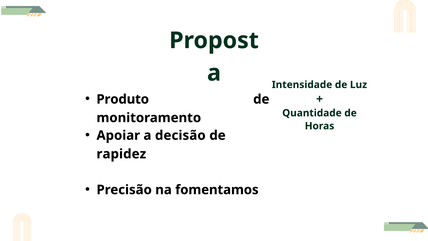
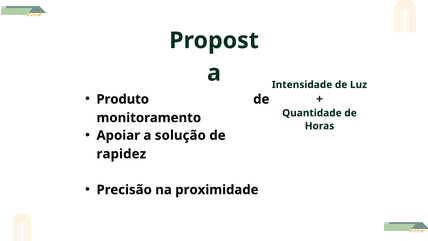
decisão: decisão -> solução
fomentamos: fomentamos -> proximidade
